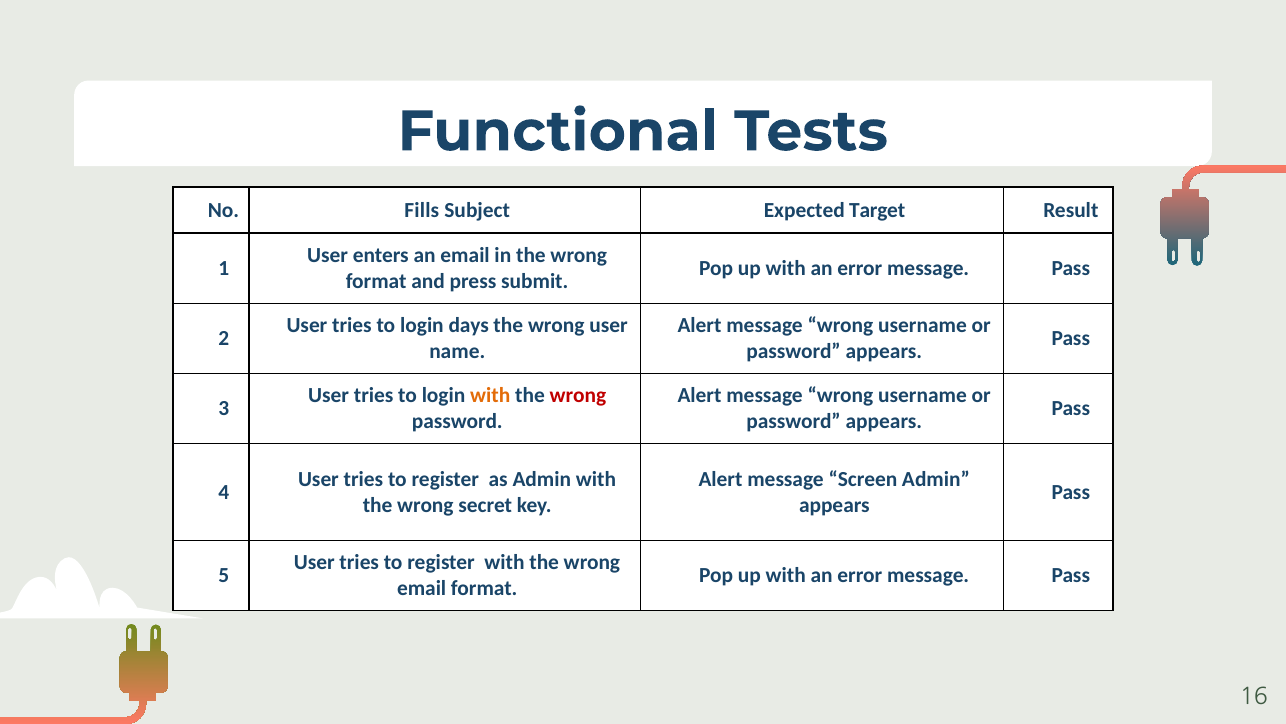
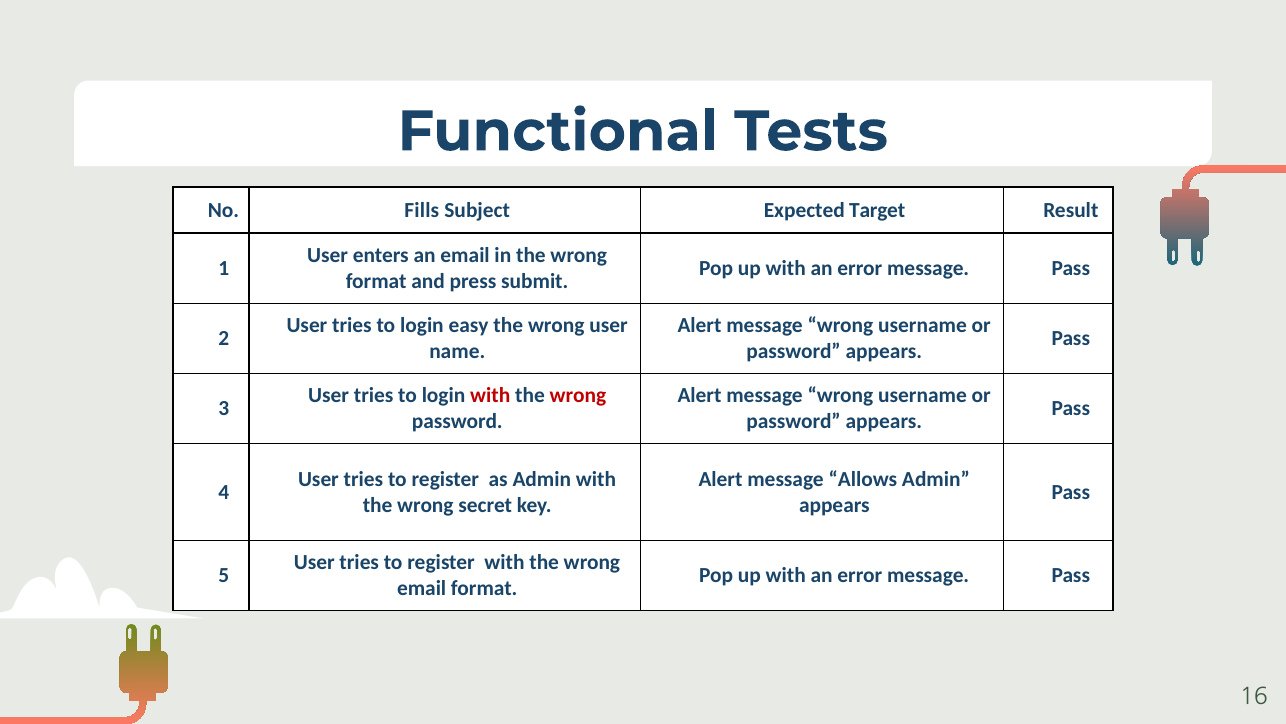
days: days -> easy
with at (490, 395) colour: orange -> red
Screen: Screen -> Allows
